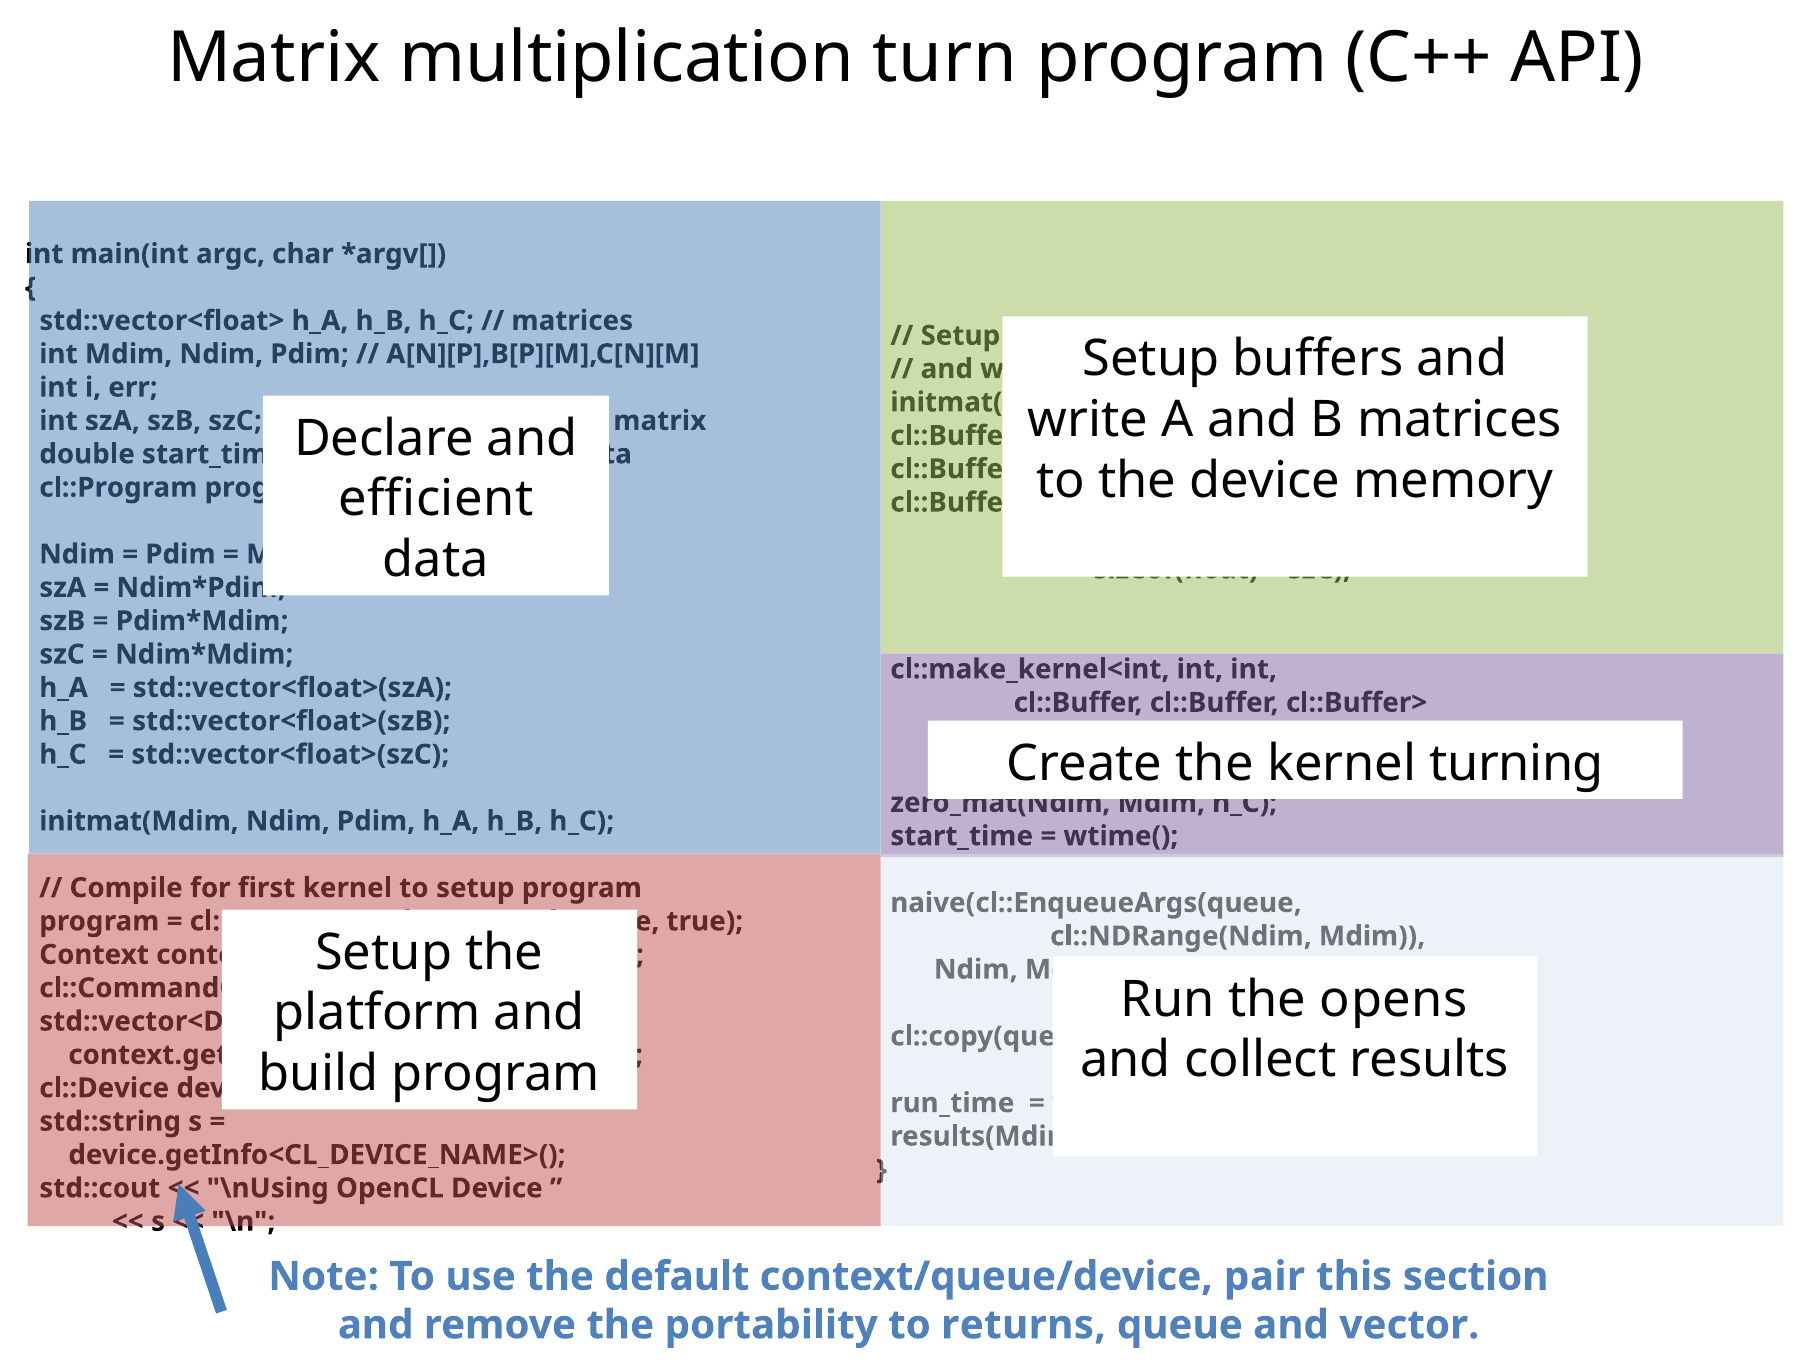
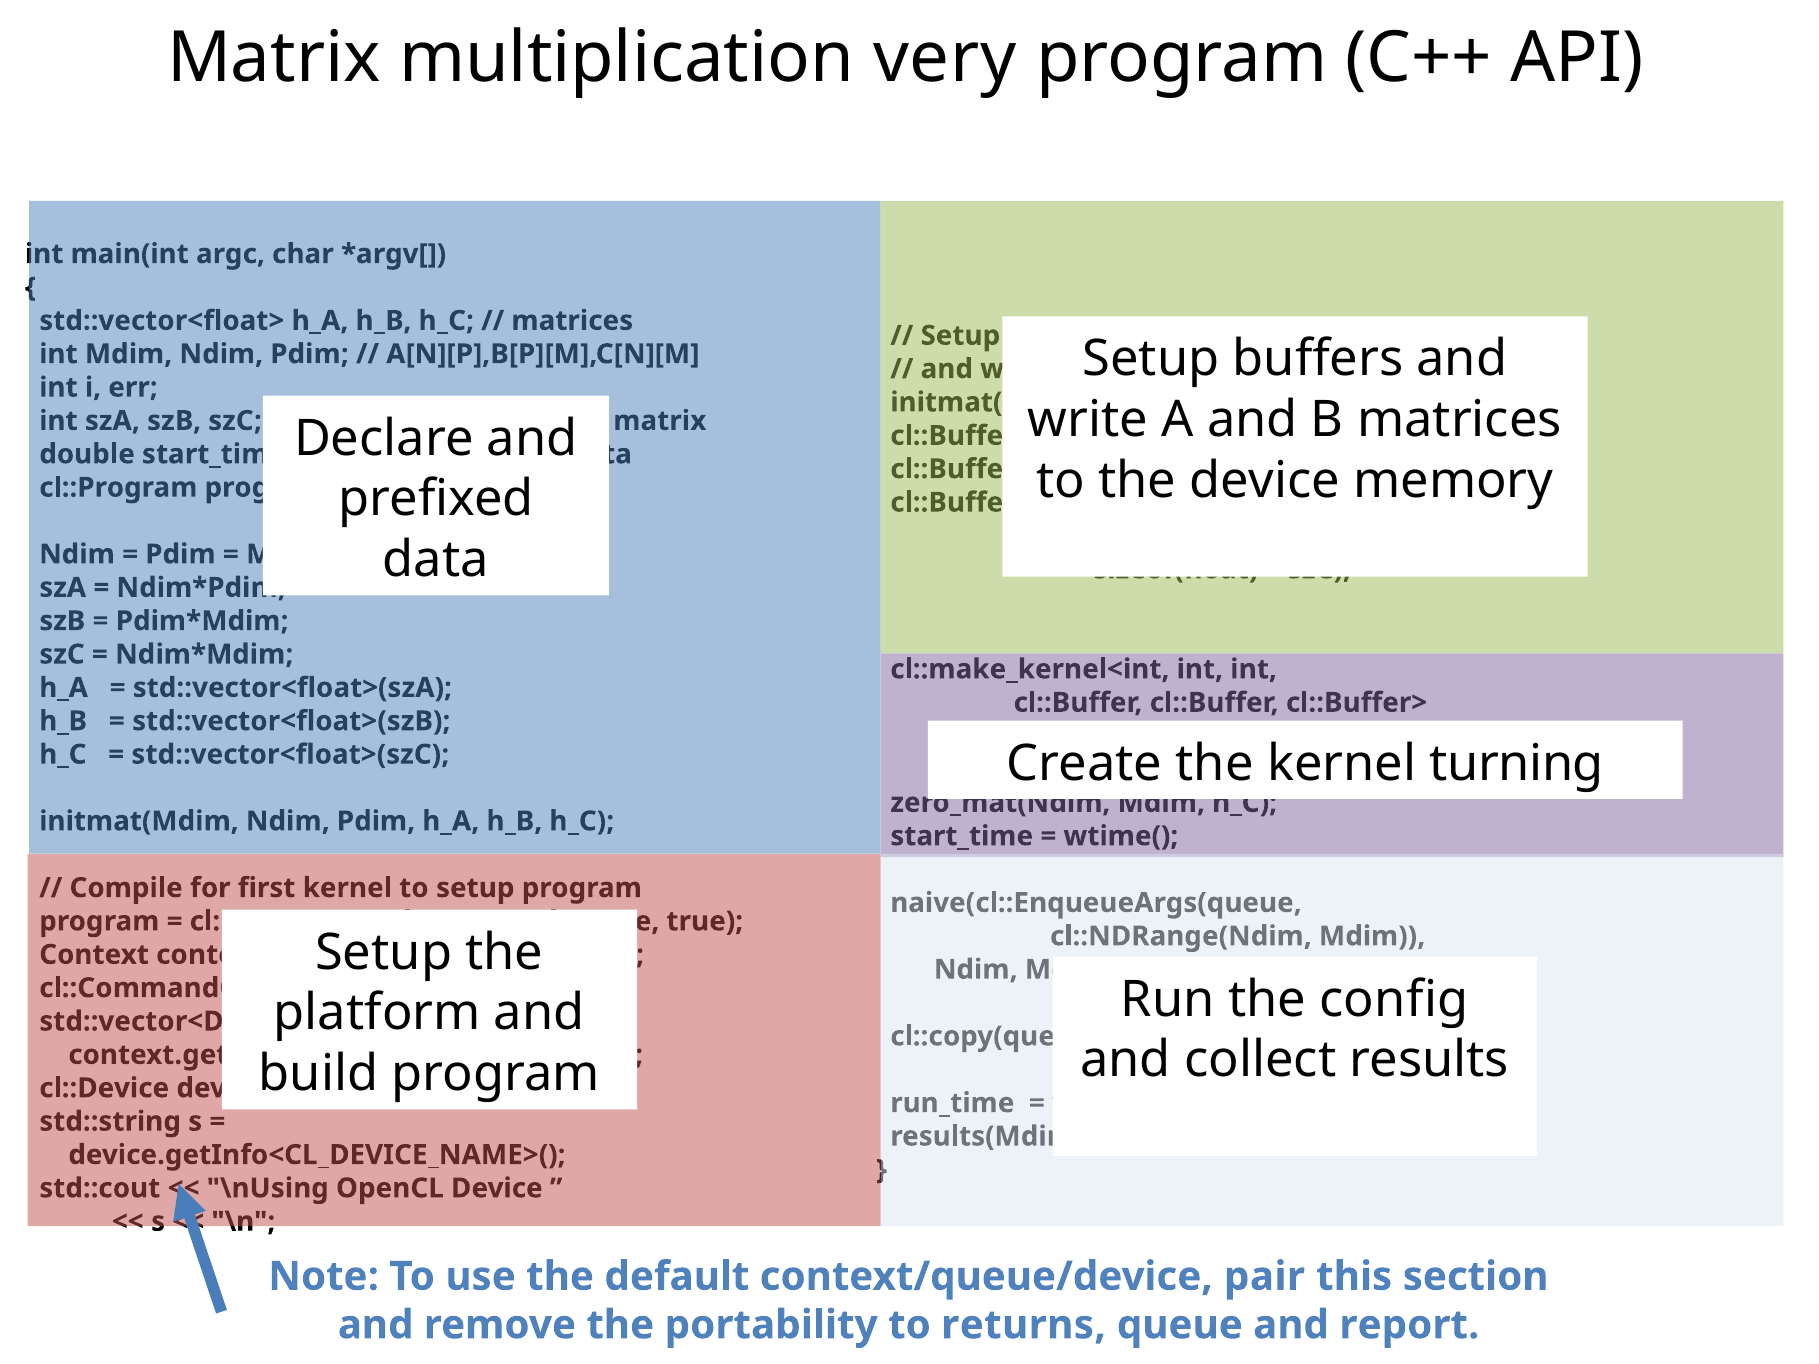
turn: turn -> very
efficient: efficient -> prefixed
opens: opens -> config
vector: vector -> report
